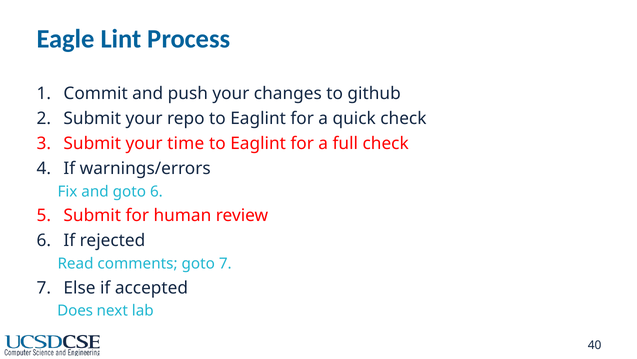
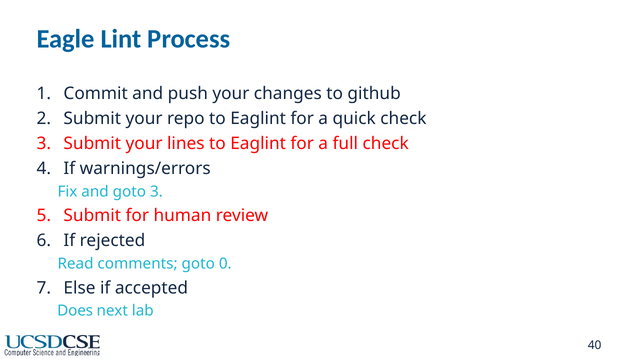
time: time -> lines
goto 6: 6 -> 3
goto 7: 7 -> 0
